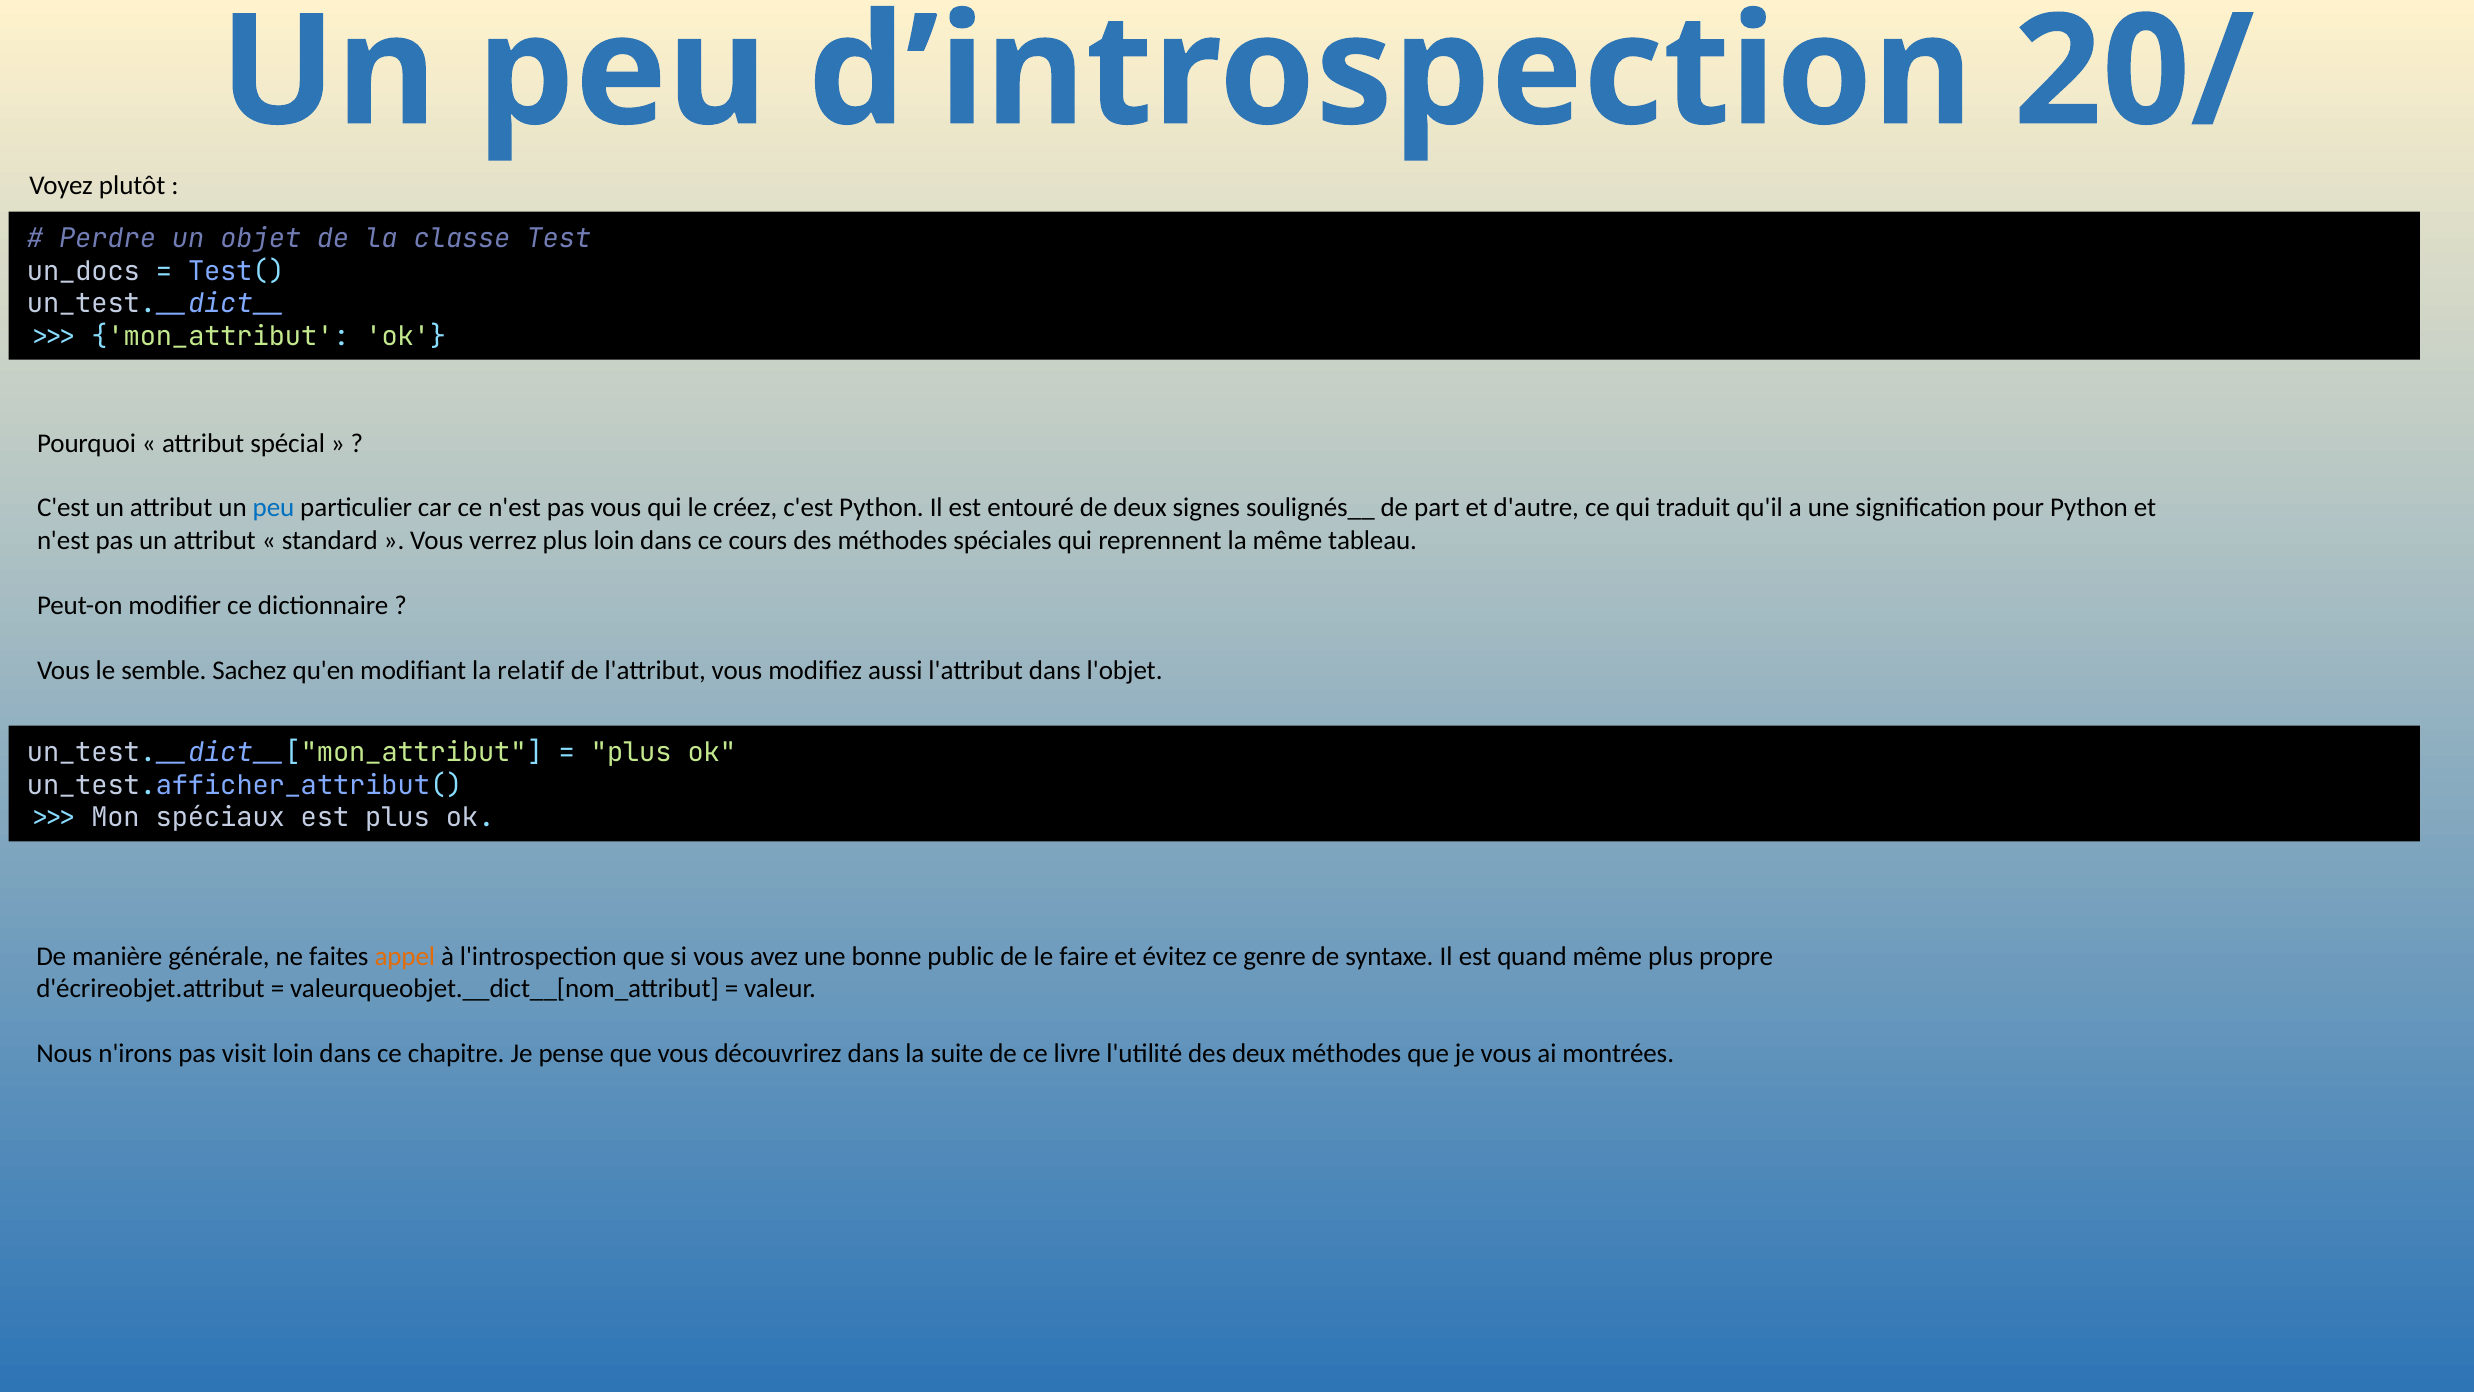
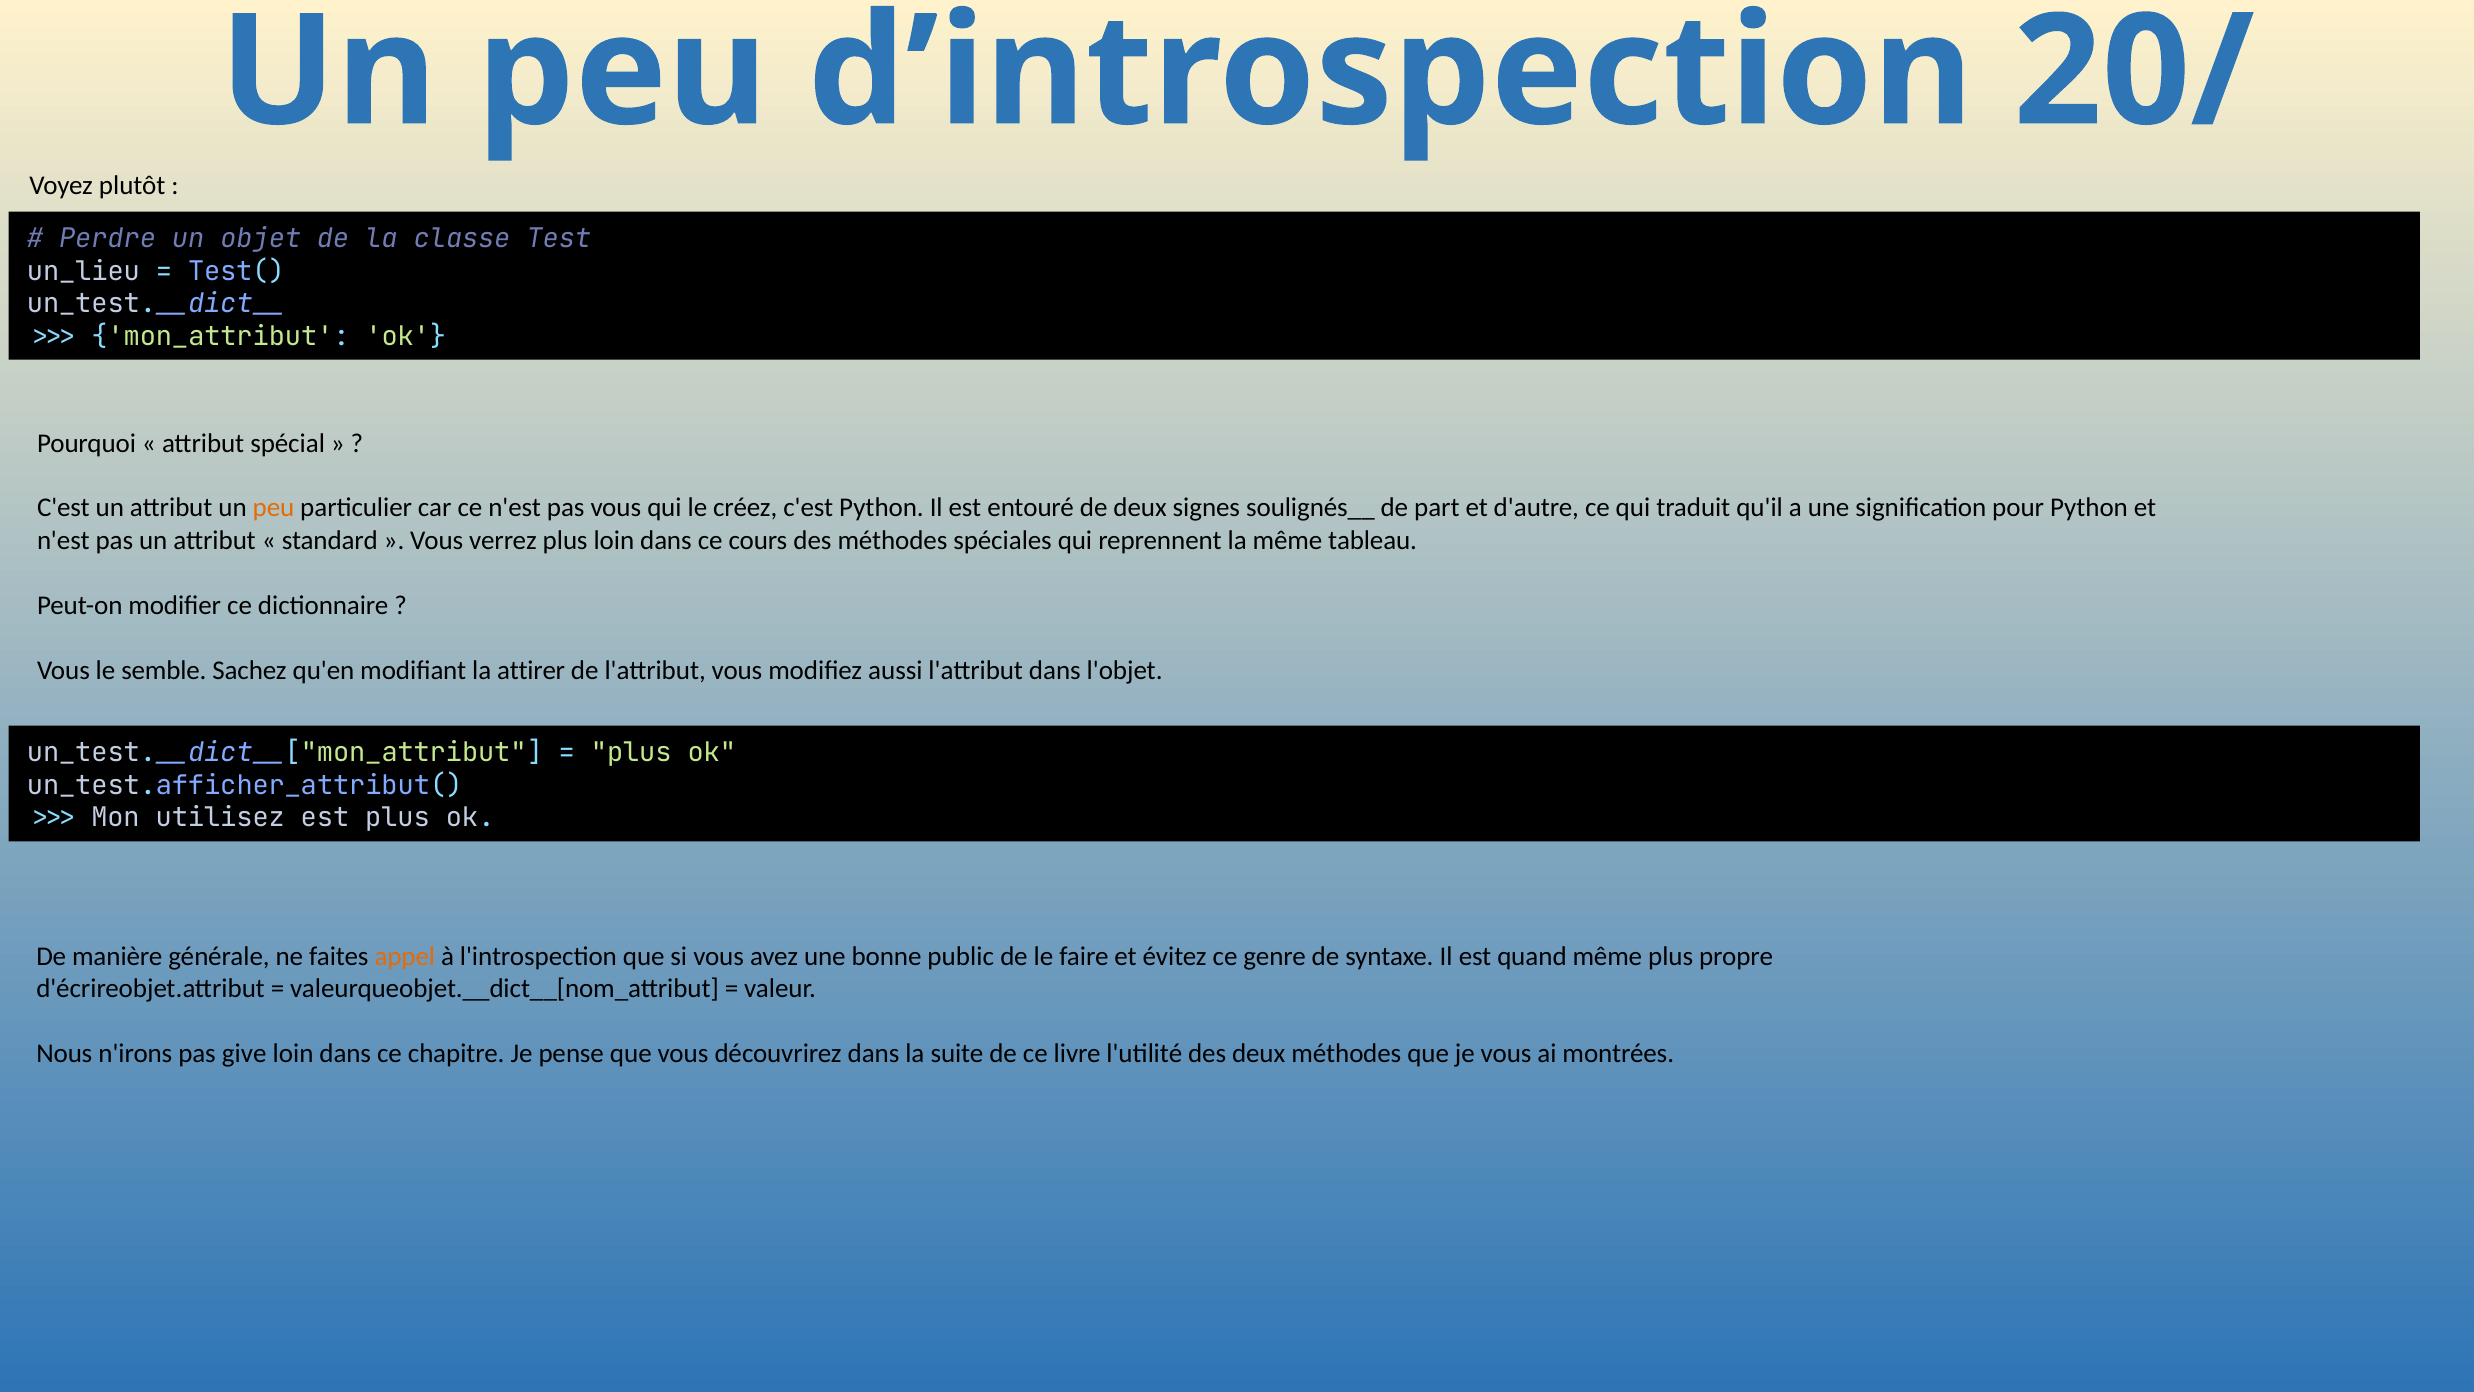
un_docs: un_docs -> un_lieu
peu at (274, 508) colour: blue -> orange
relatif: relatif -> attirer
spéciaux: spéciaux -> utilisez
visit: visit -> give
